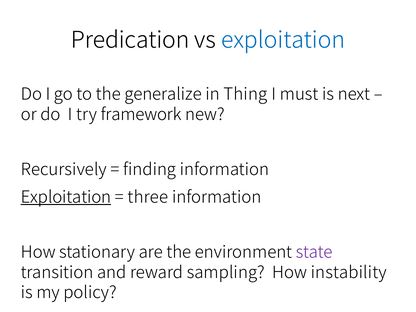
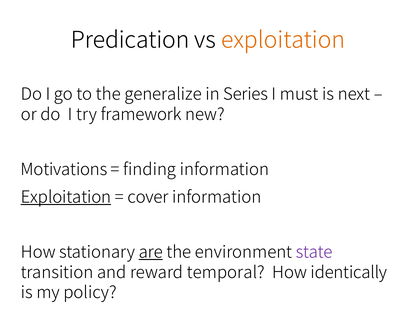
exploitation at (283, 40) colour: blue -> orange
Thing: Thing -> Series
Recursively: Recursively -> Motivations
three: three -> cover
are underline: none -> present
sampling: sampling -> temporal
instability: instability -> identically
